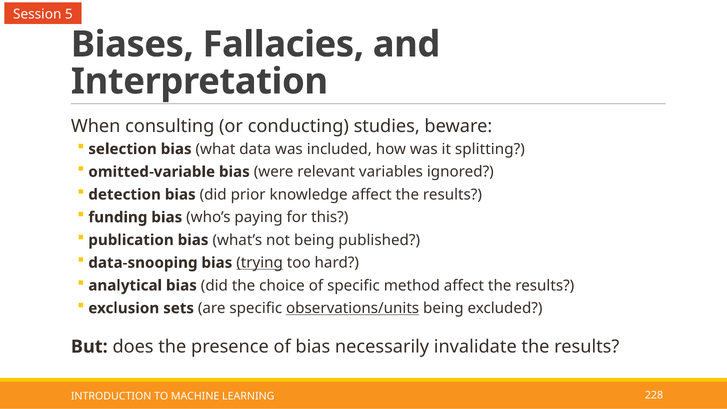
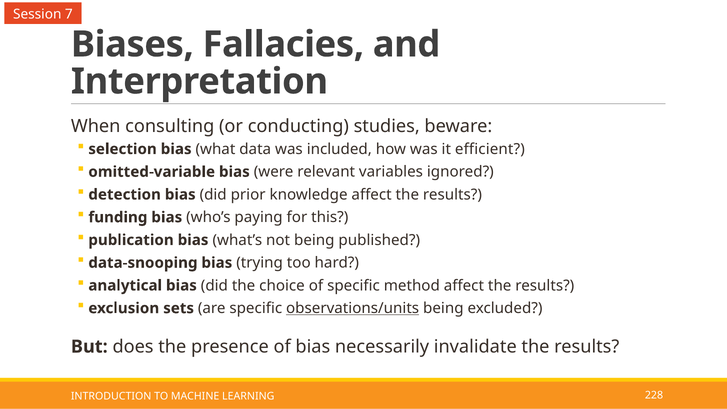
5: 5 -> 7
splitting: splitting -> efficient
trying underline: present -> none
